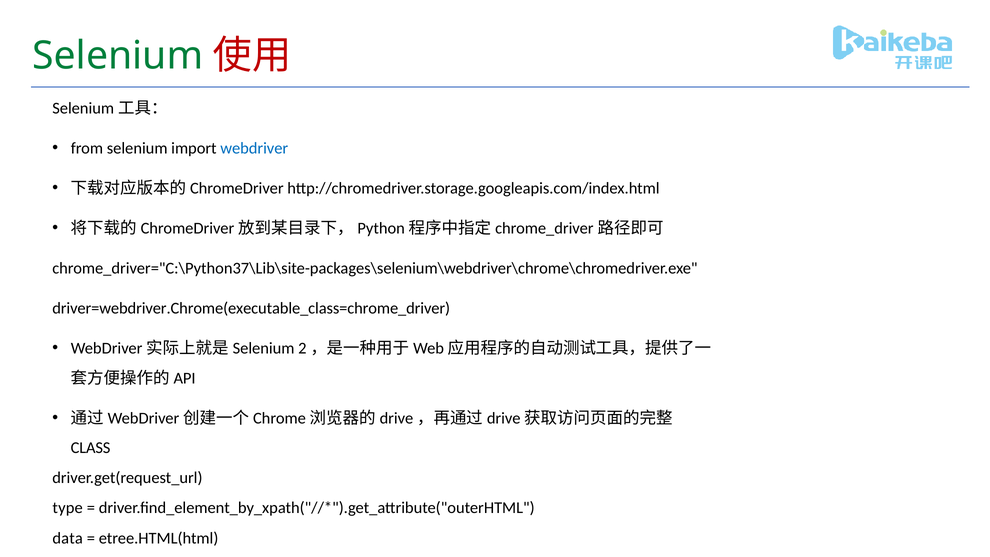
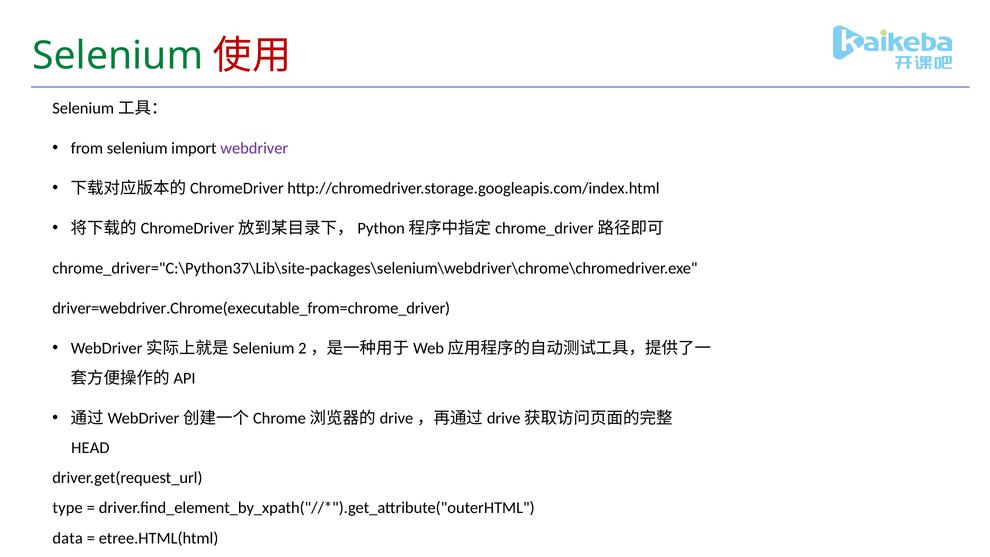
webdriver colour: blue -> purple
driver=webdriver.Chrome(executable_class=chrome_driver: driver=webdriver.Chrome(executable_class=chrome_driver -> driver=webdriver.Chrome(executable_from=chrome_driver
CLASS: CLASS -> HEAD
